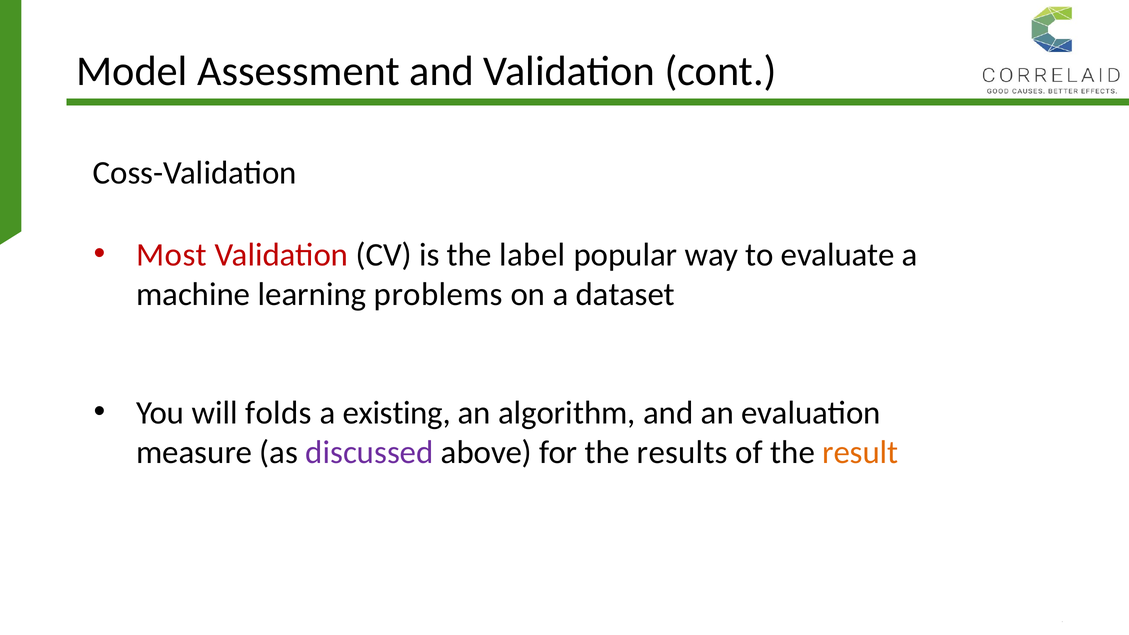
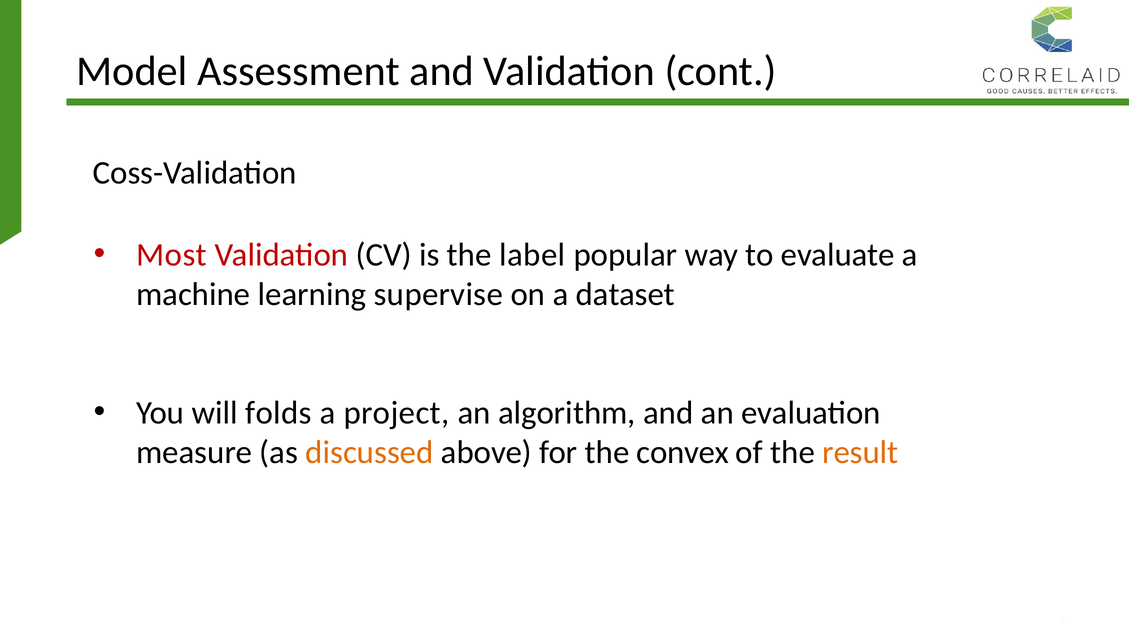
problems: problems -> supervise
existing: existing -> project
discussed colour: purple -> orange
results: results -> convex
